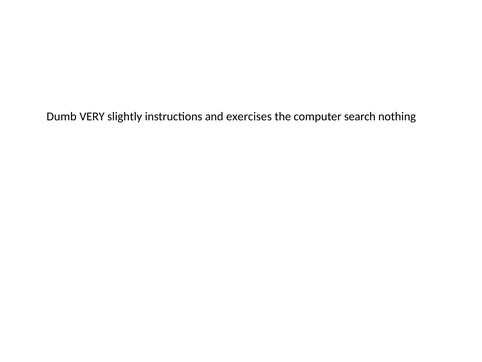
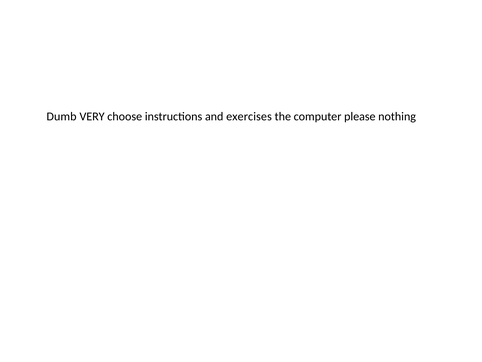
slightly: slightly -> choose
search: search -> please
